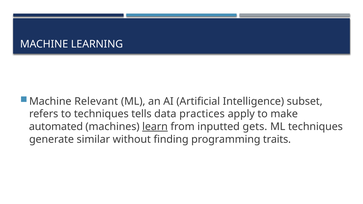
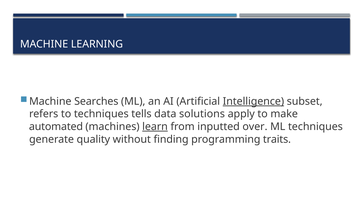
Relevant: Relevant -> Searches
Intelligence underline: none -> present
practices: practices -> solutions
gets: gets -> over
similar: similar -> quality
